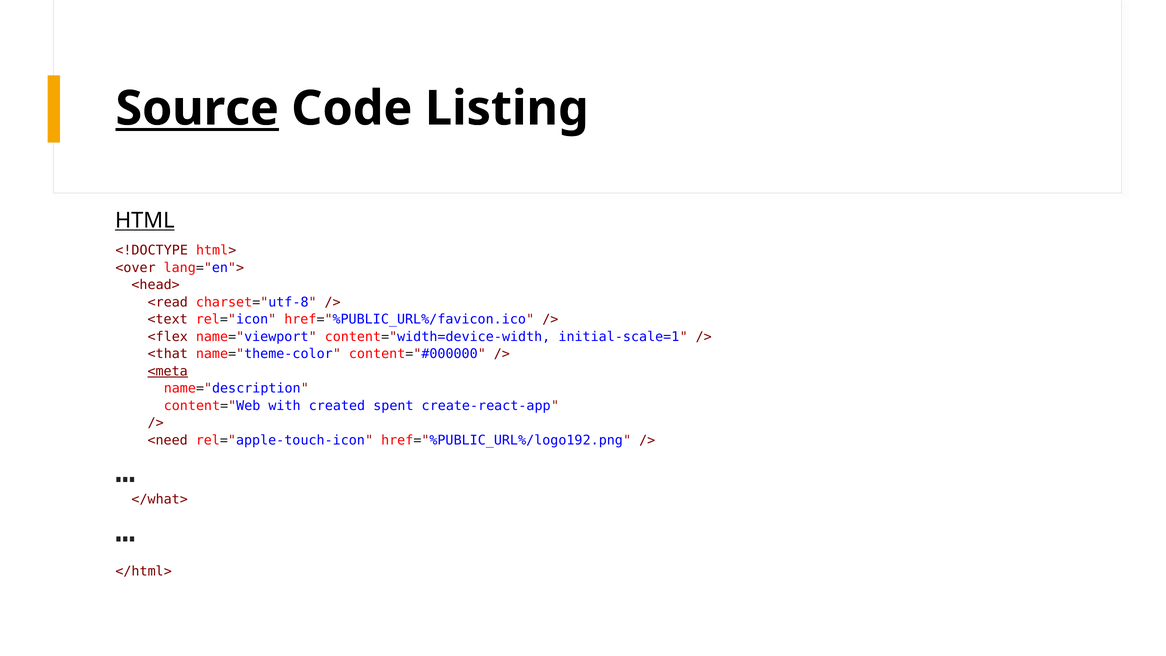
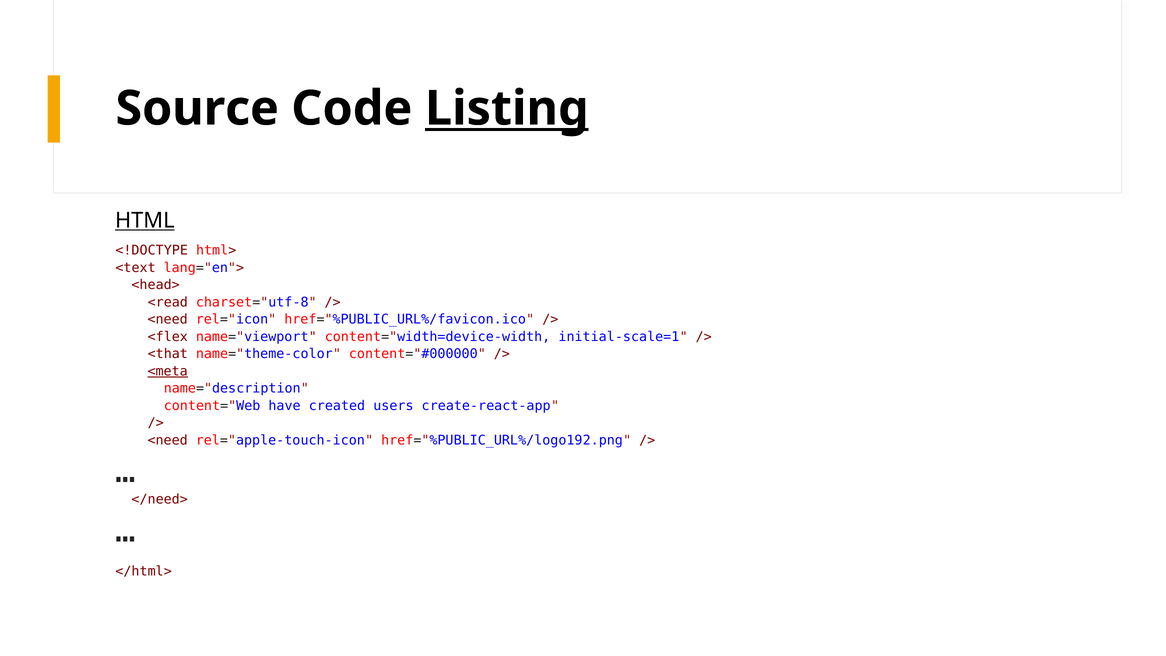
Source underline: present -> none
Listing underline: none -> present
<over: <over -> <text
<text at (168, 319): <text -> <need
with: with -> have
spent: spent -> users
</what>: </what> -> </need>
